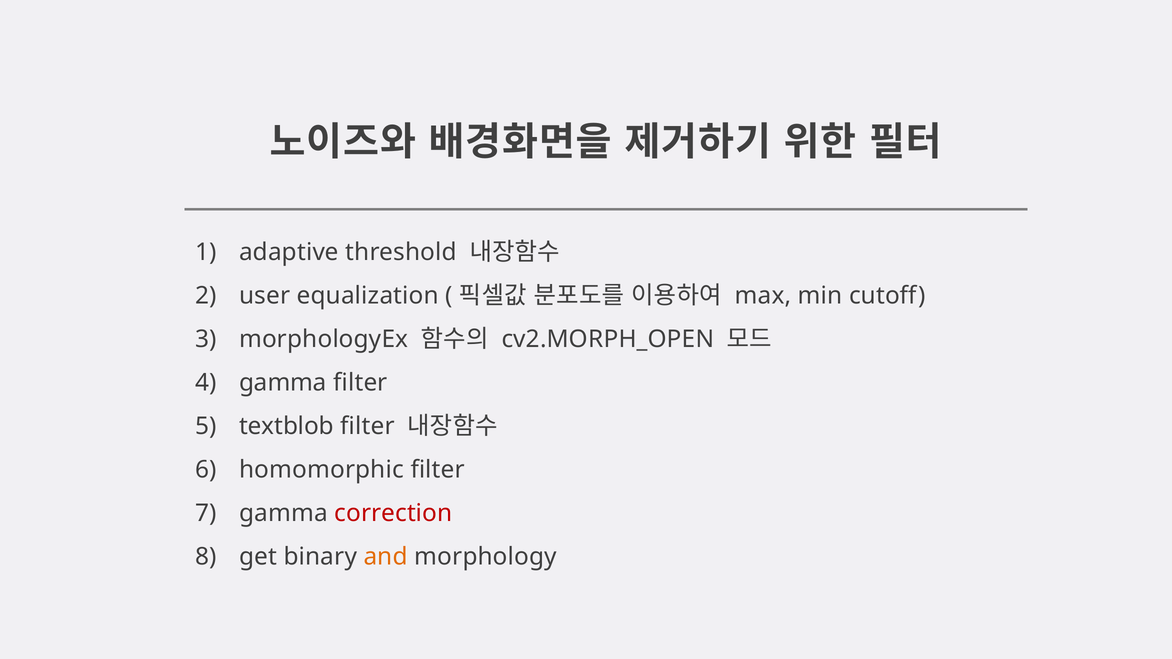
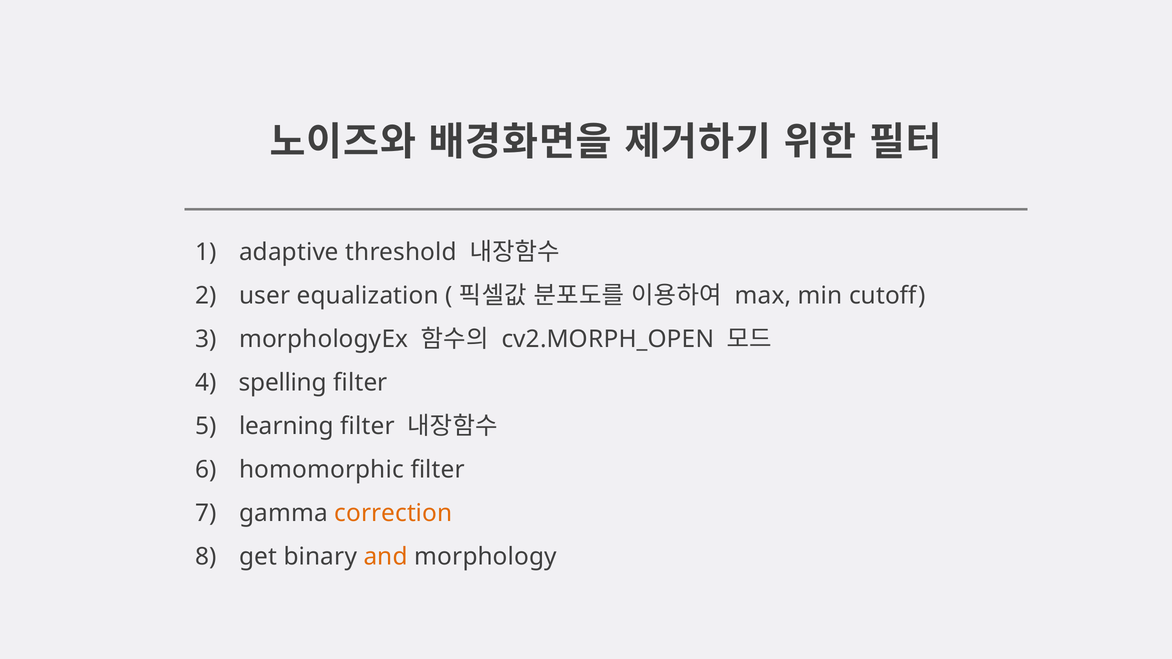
gamma at (283, 383): gamma -> spelling
textblob: textblob -> learning
correction colour: red -> orange
